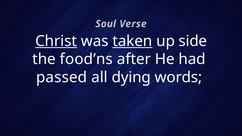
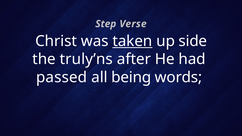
Soul: Soul -> Step
Christ underline: present -> none
food’ns: food’ns -> truly’ns
dying: dying -> being
